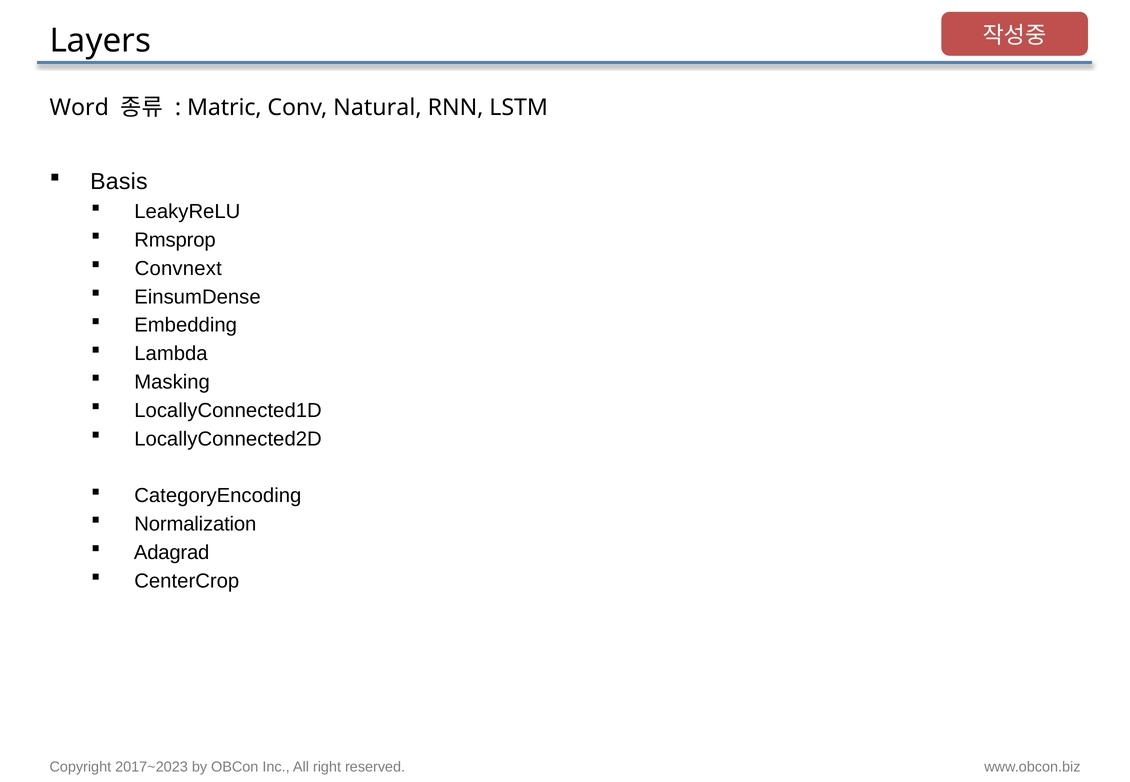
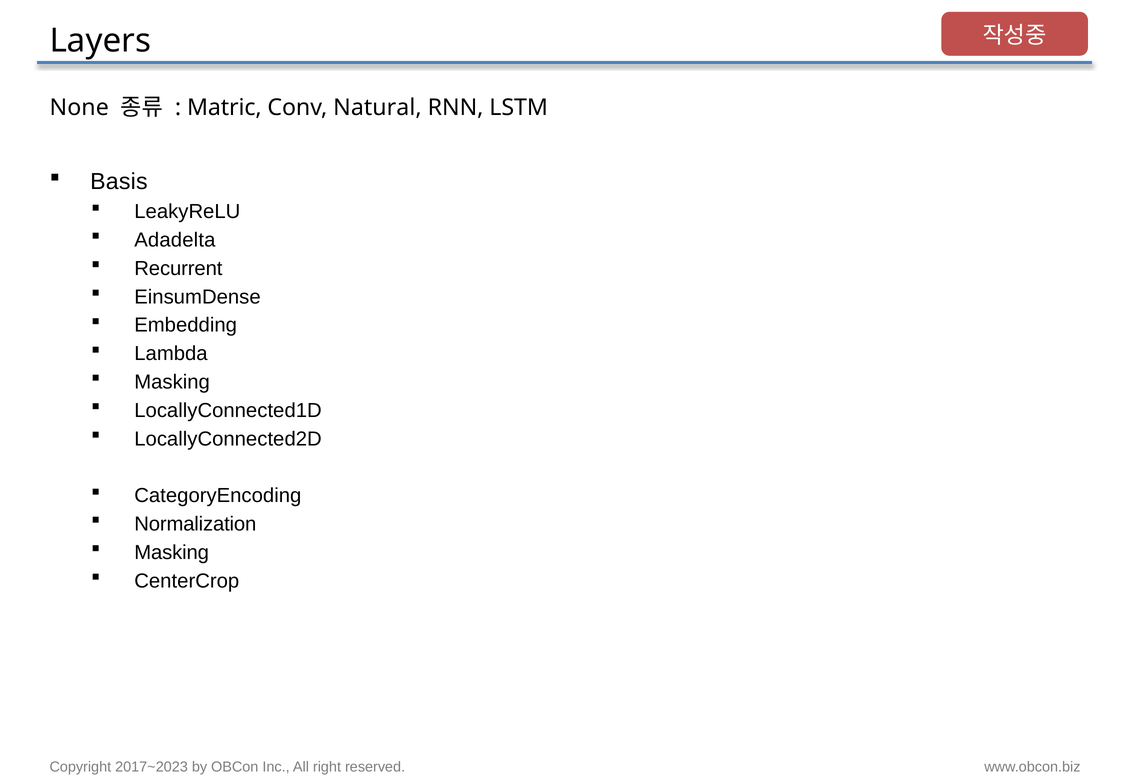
Word: Word -> None
Rmsprop: Rmsprop -> Adadelta
Convnext: Convnext -> Recurrent
Adagrad at (172, 553): Adagrad -> Masking
